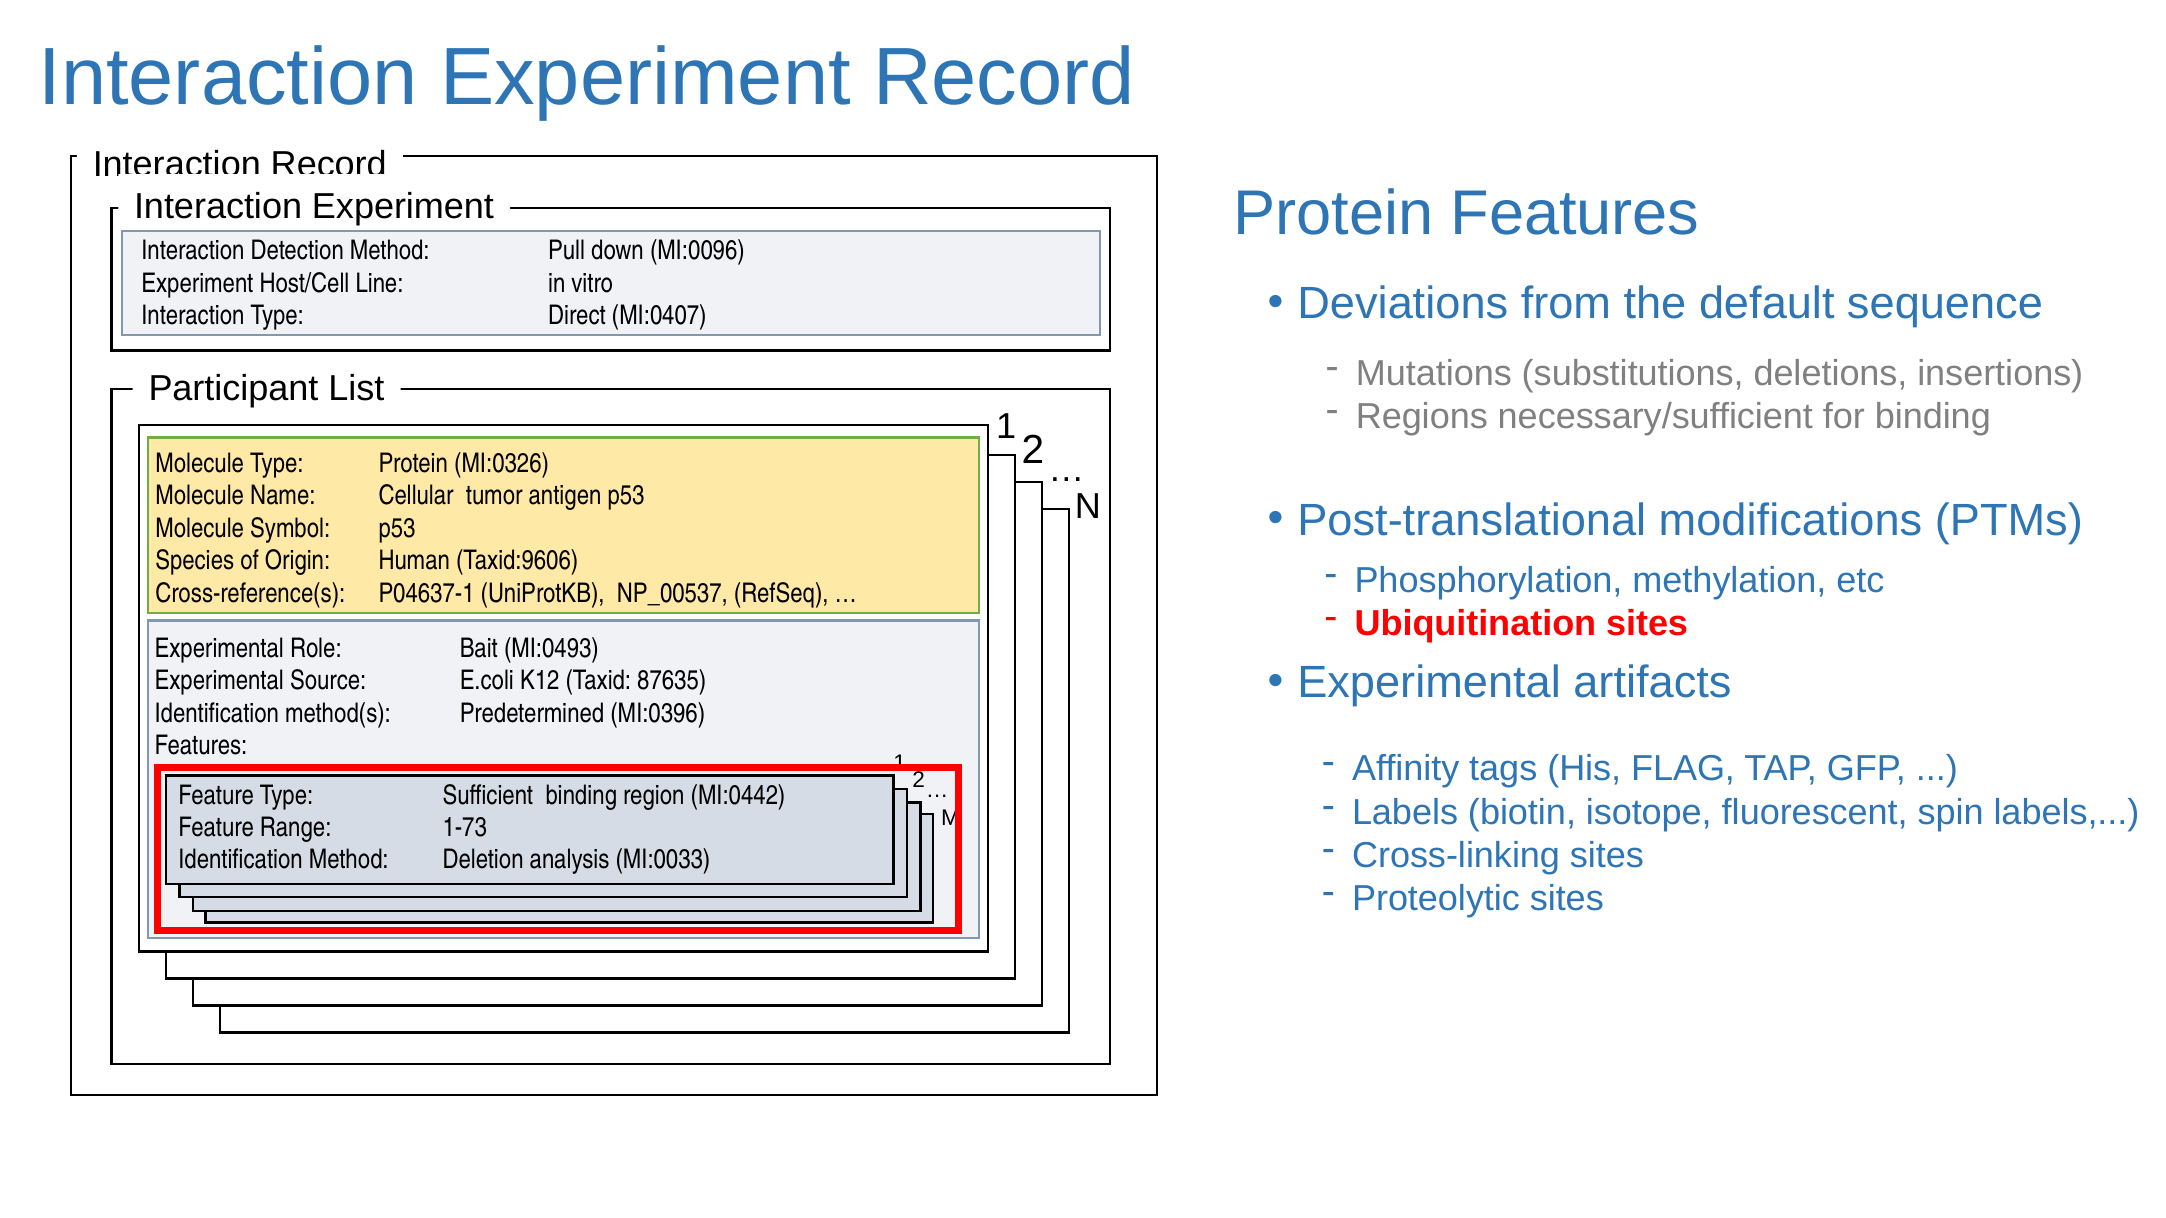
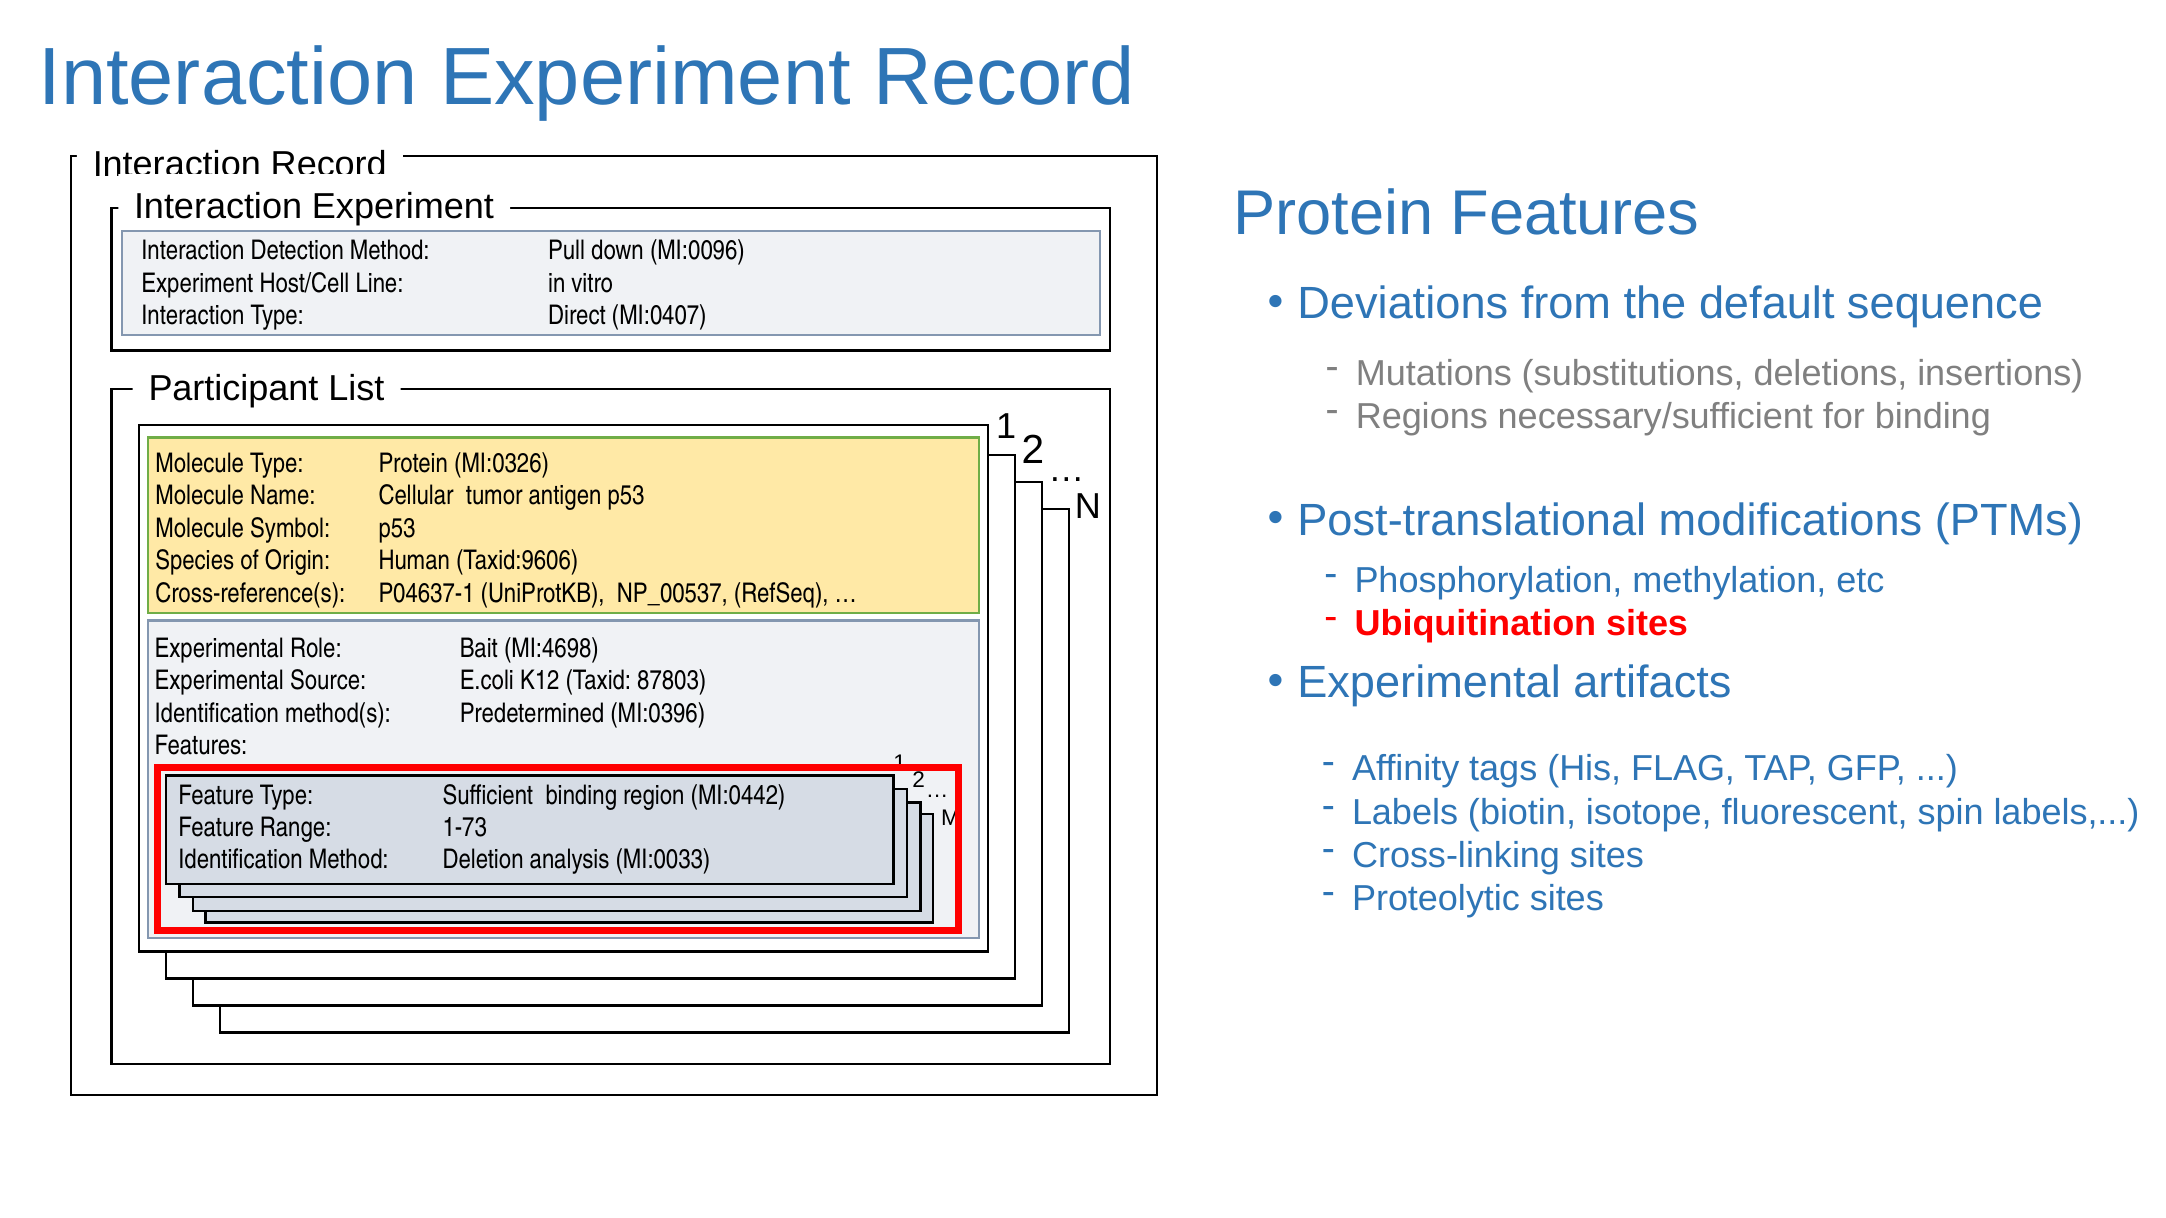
MI:0493: MI:0493 -> MI:4698
87635: 87635 -> 87803
